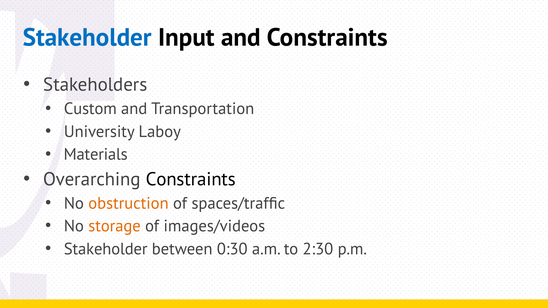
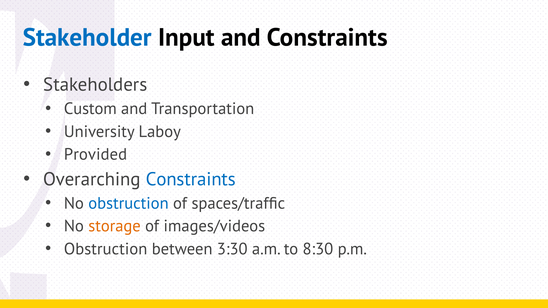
Materials: Materials -> Provided
Constraints at (191, 179) colour: black -> blue
obstruction at (128, 203) colour: orange -> blue
Stakeholder at (106, 249): Stakeholder -> Obstruction
0:30: 0:30 -> 3:30
2:30: 2:30 -> 8:30
